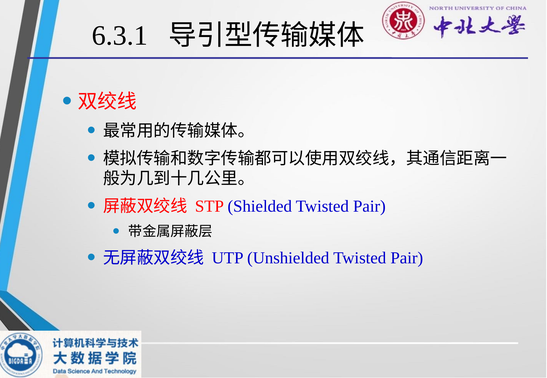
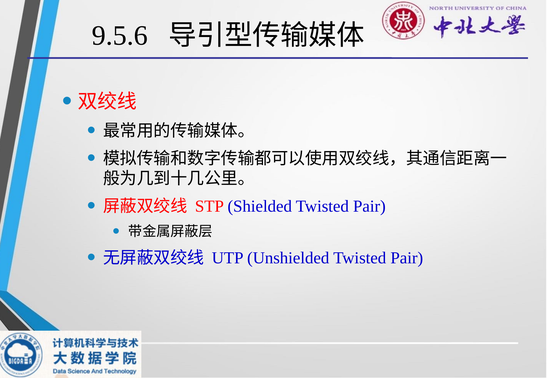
6.3.1: 6.3.1 -> 9.5.6
